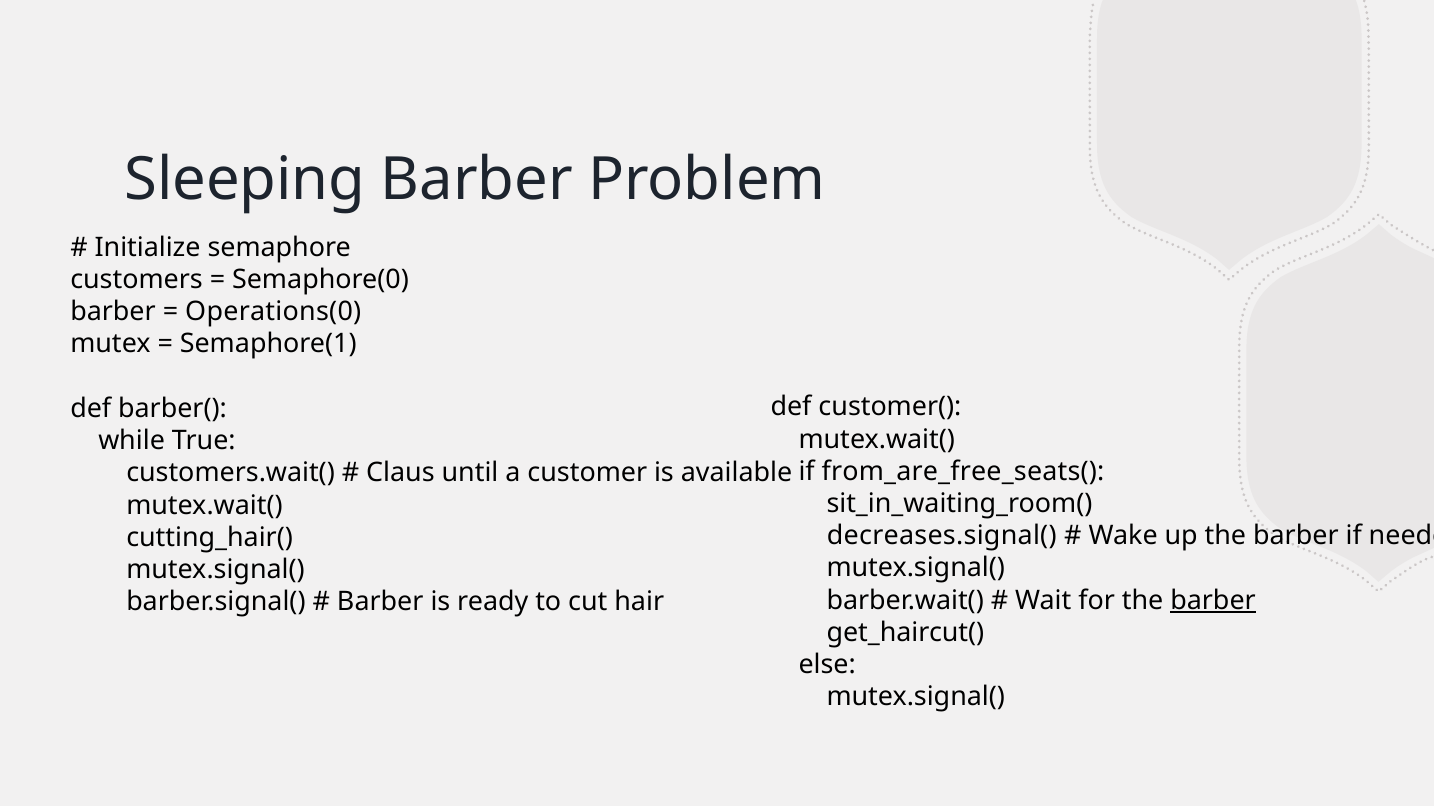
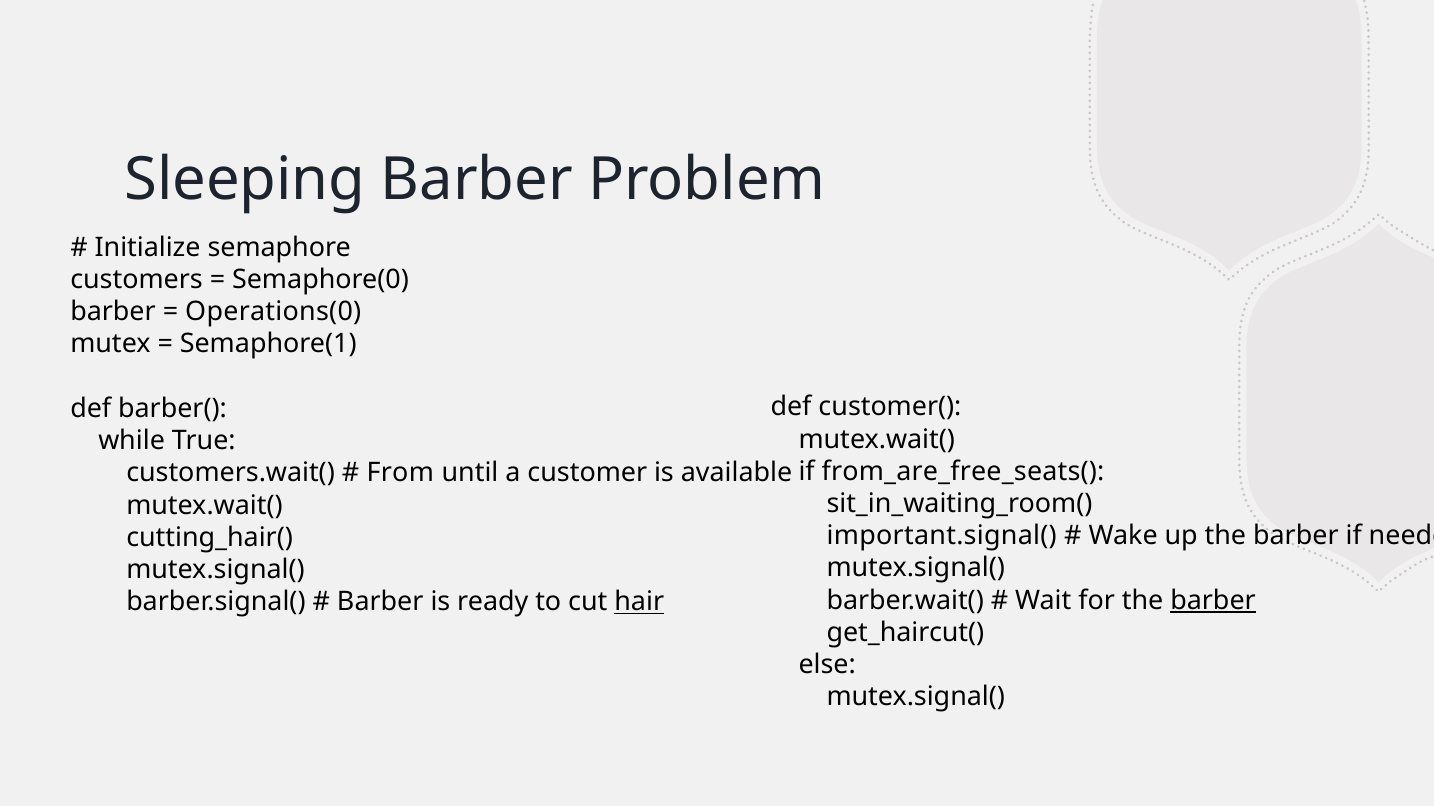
Claus: Claus -> From
decreases.signal(: decreases.signal( -> important.signal(
hair underline: none -> present
